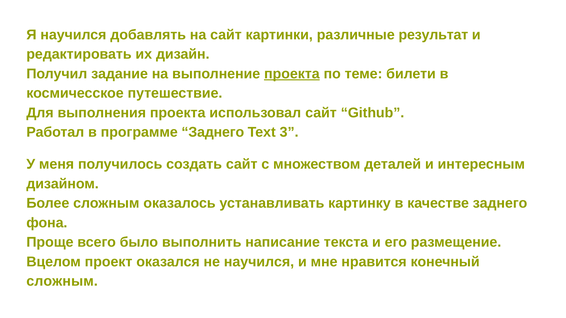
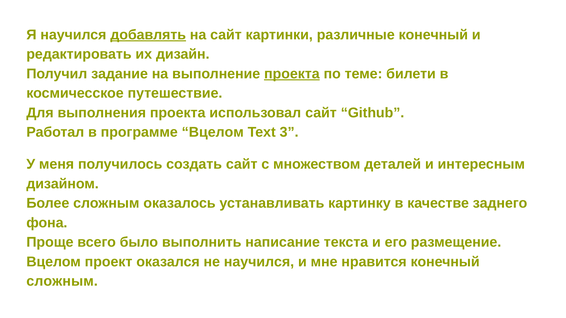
добавлять underline: none -> present
различные результат: результат -> конечный
программе Заднего: Заднего -> Вцелом
